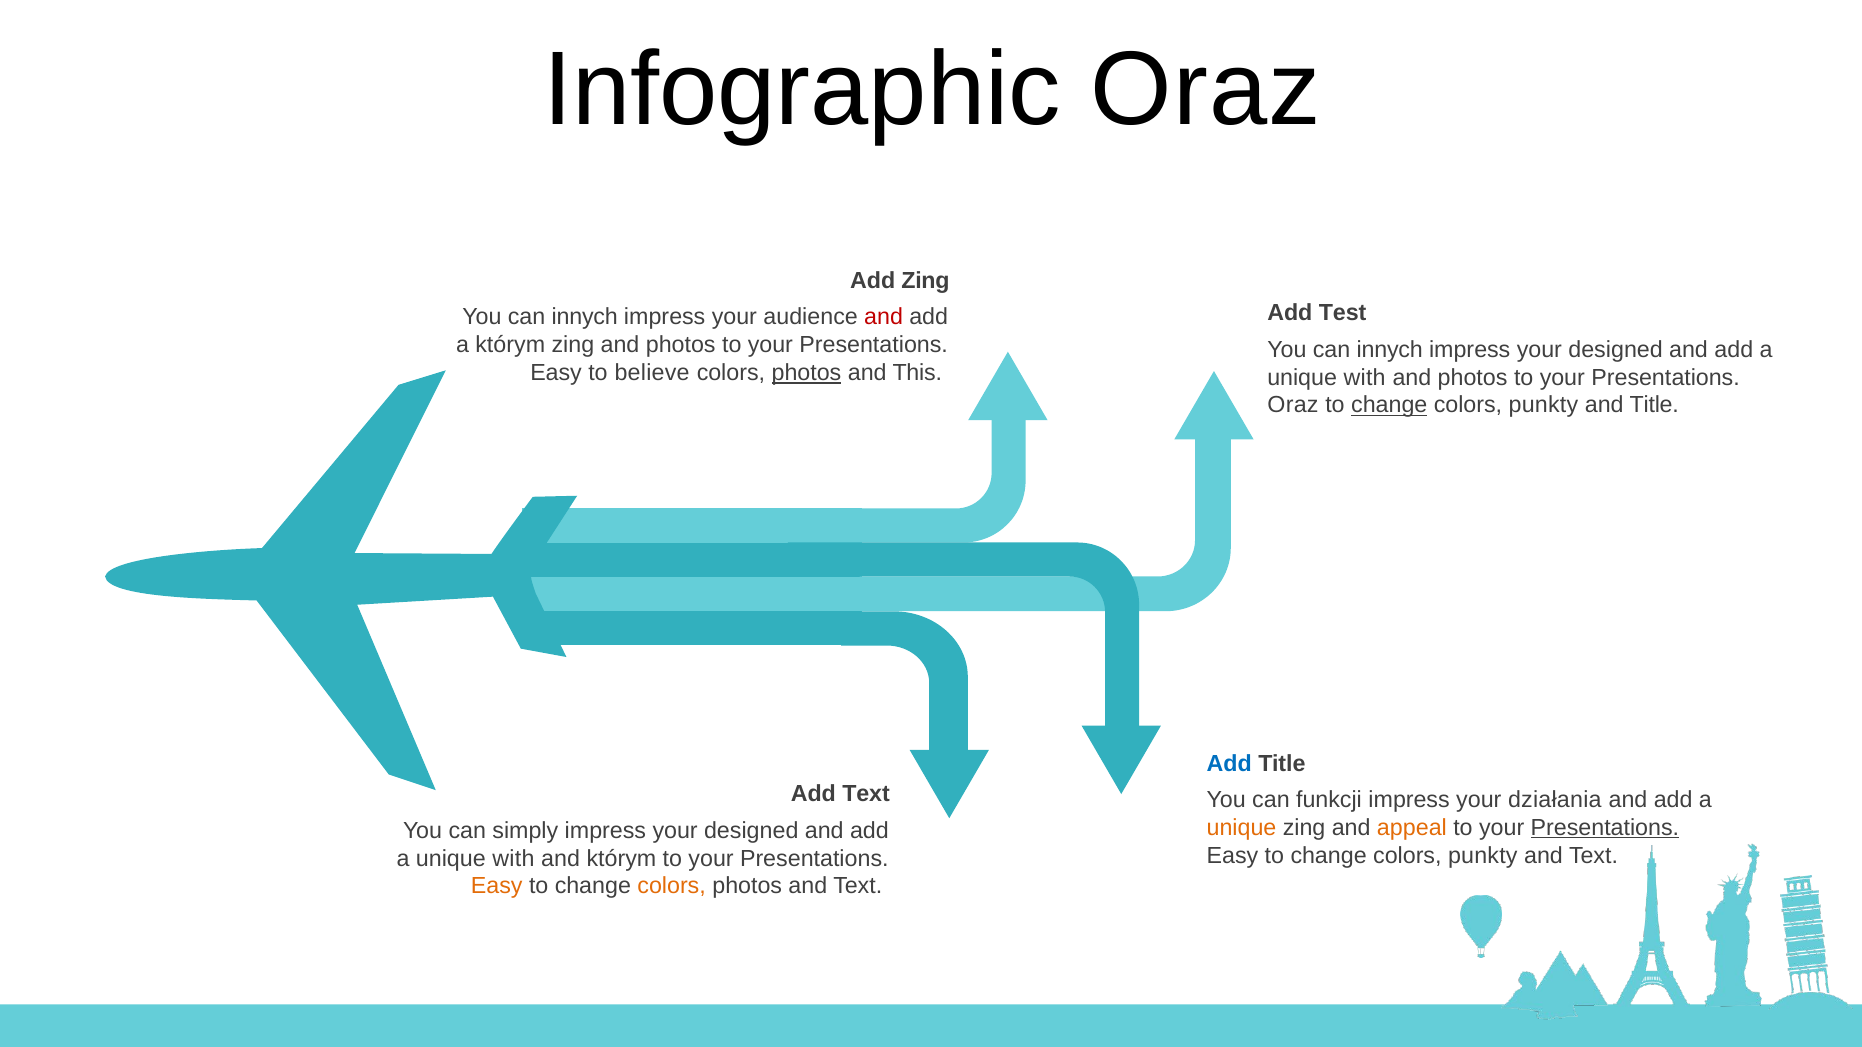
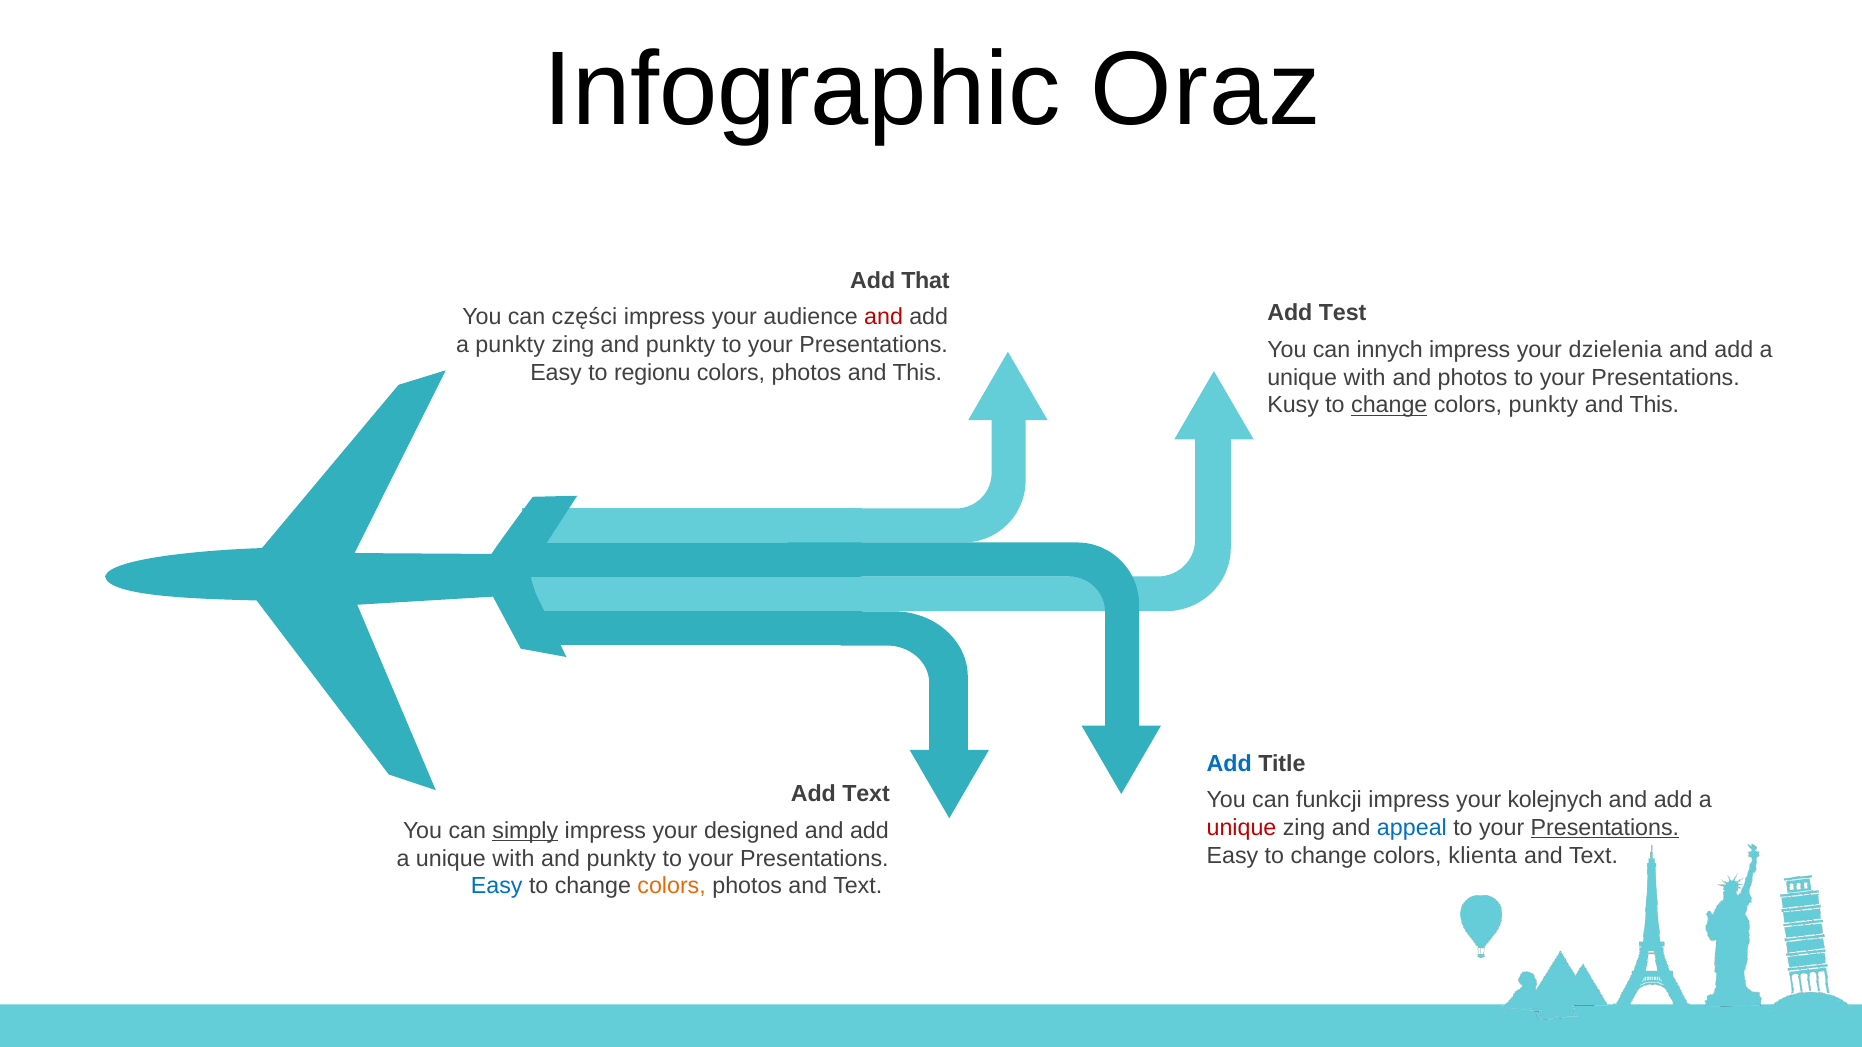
Add Zing: Zing -> That
innych at (585, 317): innych -> części
a którym: którym -> punkty
zing and photos: photos -> punkty
designed at (1616, 350): designed -> dzielenia
believe: believe -> regionu
photos at (806, 373) underline: present -> none
Oraz at (1293, 405): Oraz -> Kusy
Title at (1654, 405): Title -> This
działania: działania -> kolejnych
unique at (1242, 828) colour: orange -> red
appeal colour: orange -> blue
simply underline: none -> present
punkty at (1483, 856): punkty -> klienta
którym at (621, 859): którym -> punkty
Easy at (497, 887) colour: orange -> blue
